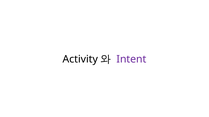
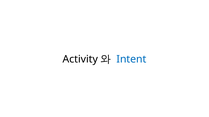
Intent colour: purple -> blue
